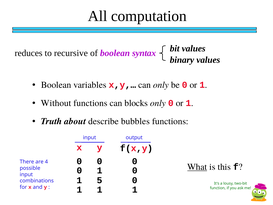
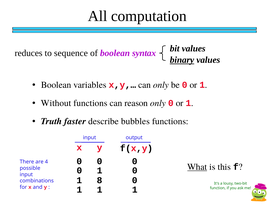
recursive: recursive -> sequence
binary underline: none -> present
blocks: blocks -> reason
about: about -> faster
5: 5 -> 8
